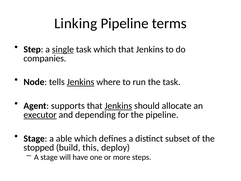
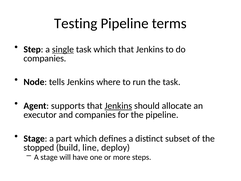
Linking: Linking -> Testing
Jenkins at (81, 82) underline: present -> none
executor underline: present -> none
and depending: depending -> companies
able: able -> part
this: this -> line
